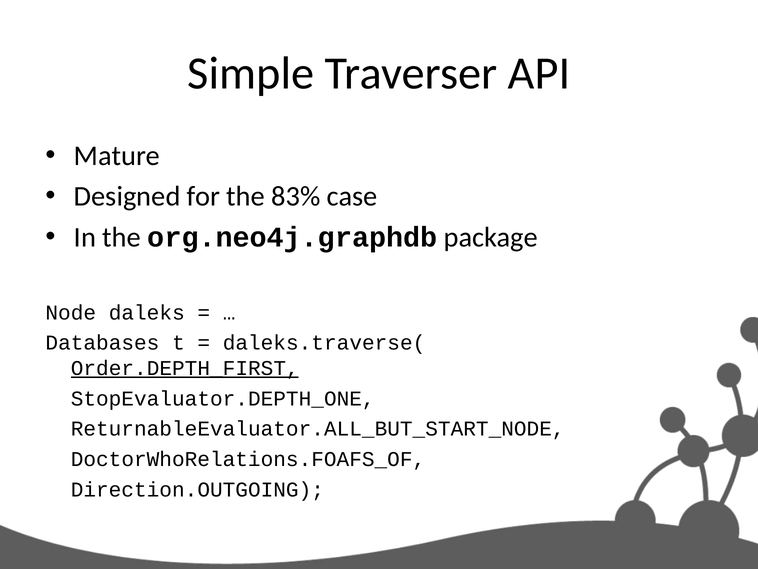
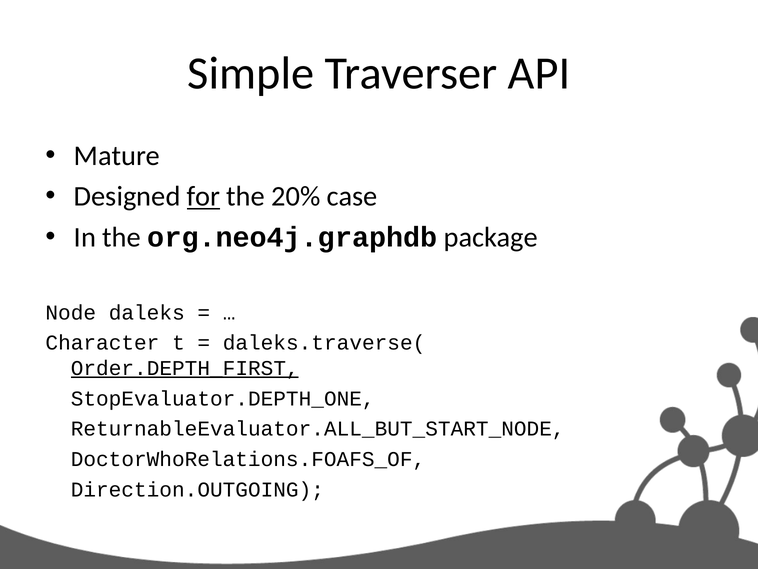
for underline: none -> present
83%: 83% -> 20%
Databases: Databases -> Character
